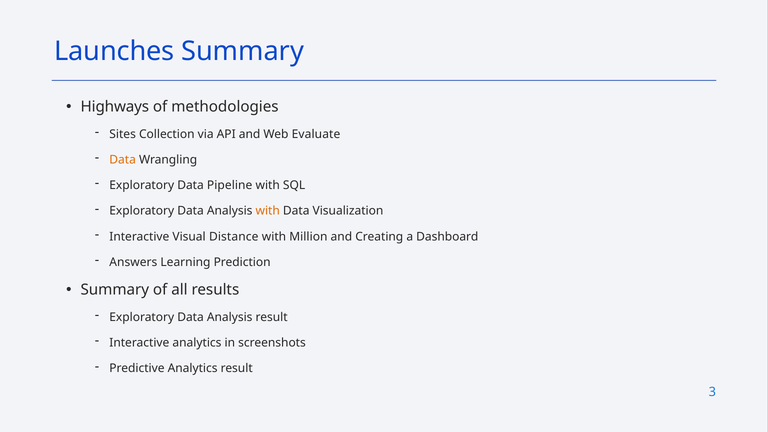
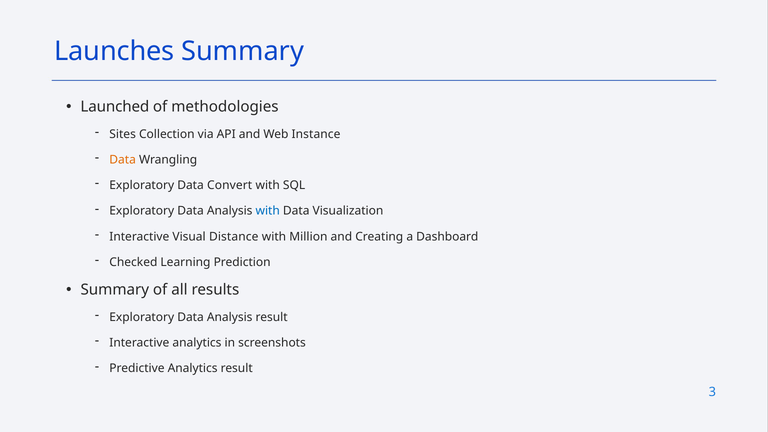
Highways: Highways -> Launched
Evaluate: Evaluate -> Instance
Pipeline: Pipeline -> Convert
with at (268, 211) colour: orange -> blue
Answers: Answers -> Checked
